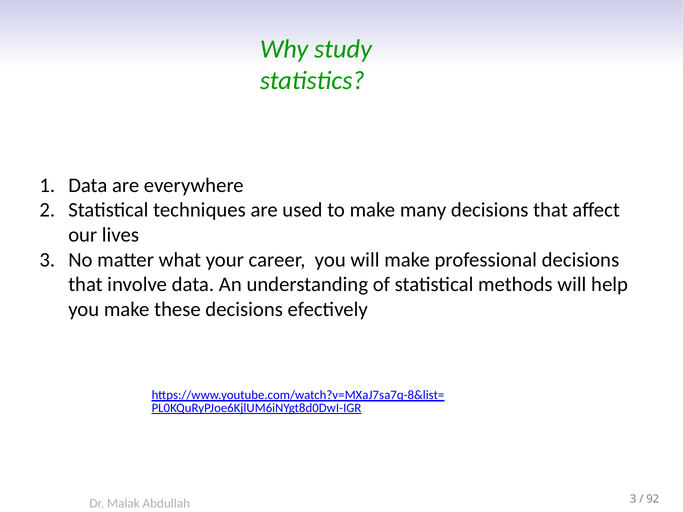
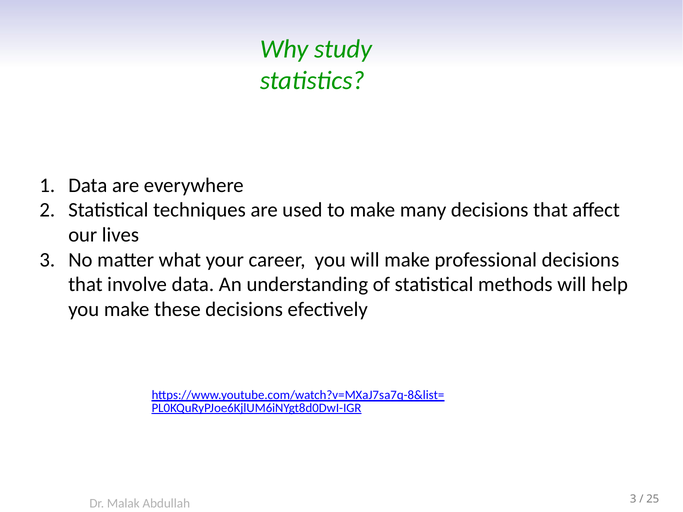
92: 92 -> 25
